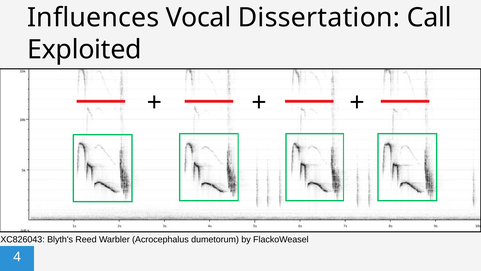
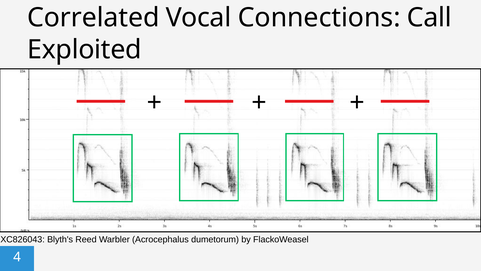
Influences: Influences -> Correlated
Dissertation: Dissertation -> Connections
